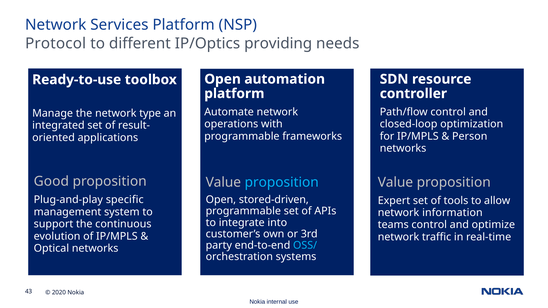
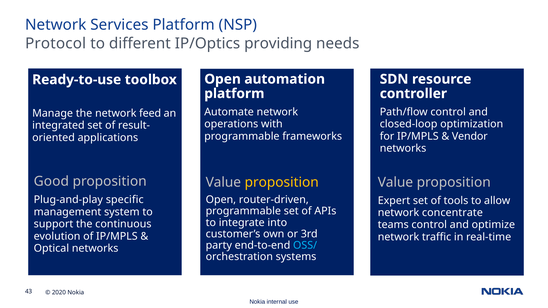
type: type -> feed
Person: Person -> Vendor
proposition at (282, 182) colour: light blue -> yellow
stored-driven: stored-driven -> router-driven
information: information -> concentrate
